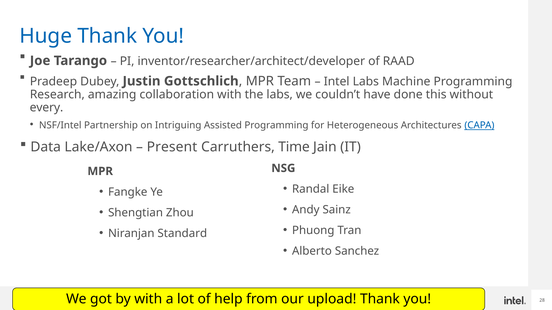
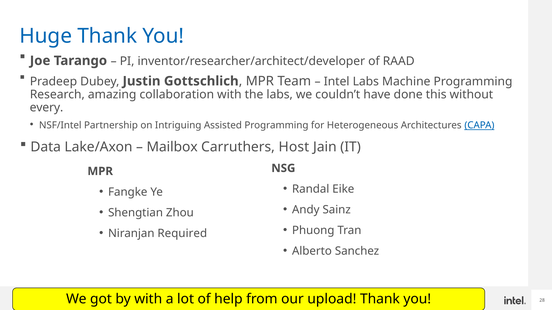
Present: Present -> Mailbox
Time: Time -> Host
Standard: Standard -> Required
